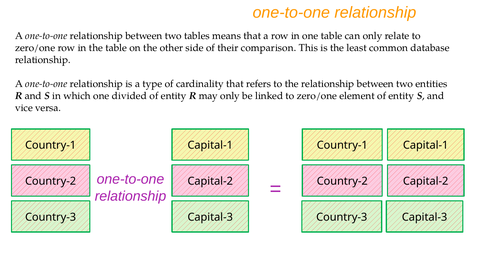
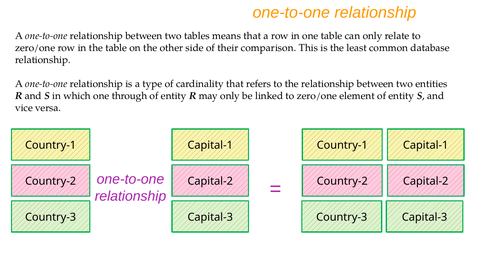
divided: divided -> through
